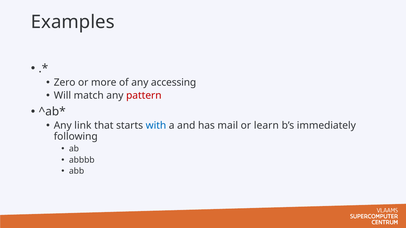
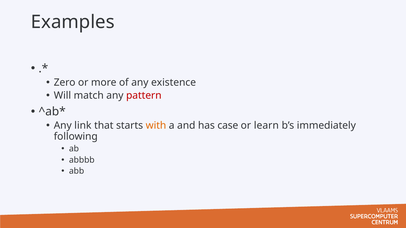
accessing: accessing -> existence
with colour: blue -> orange
mail: mail -> case
